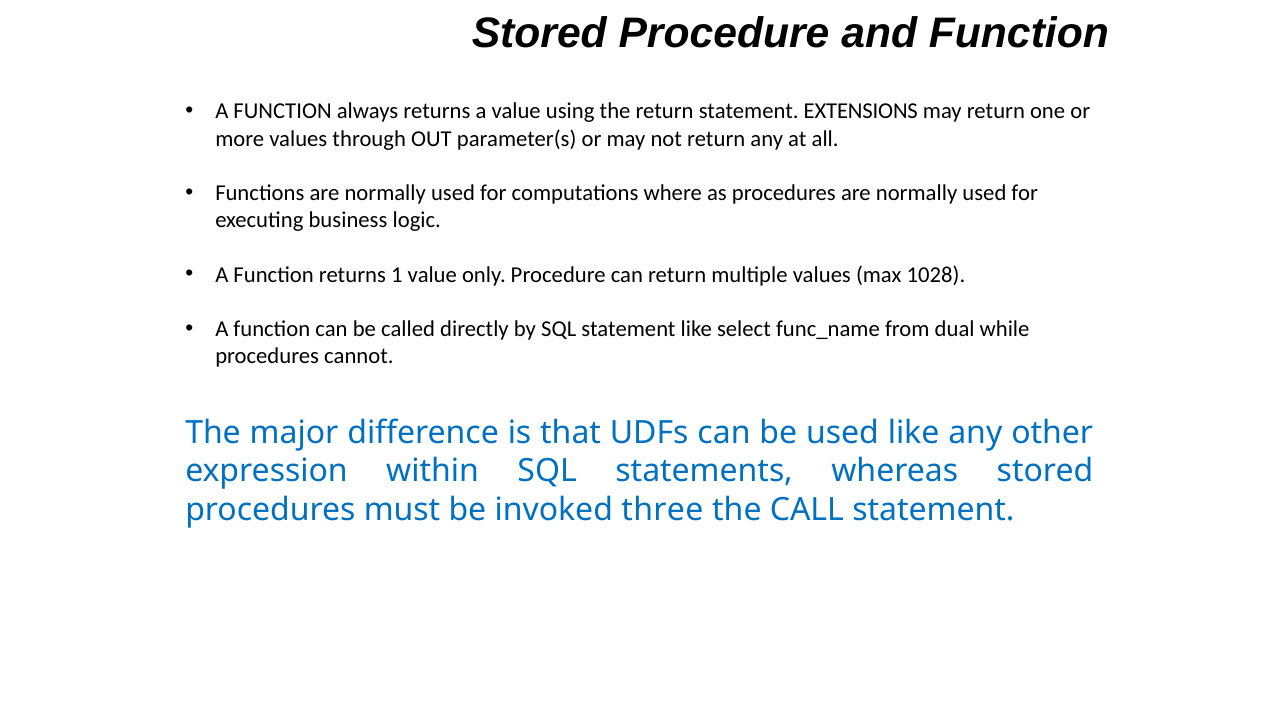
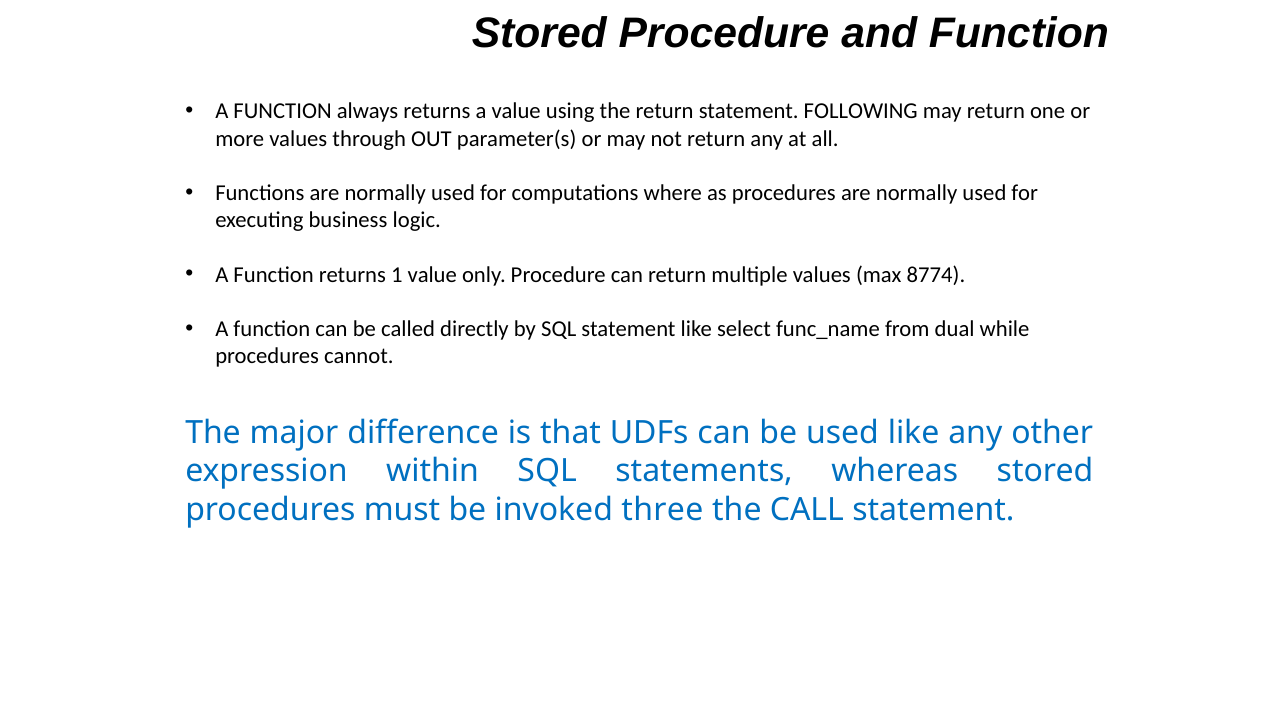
EXTENSIONS: EXTENSIONS -> FOLLOWING
1028: 1028 -> 8774
